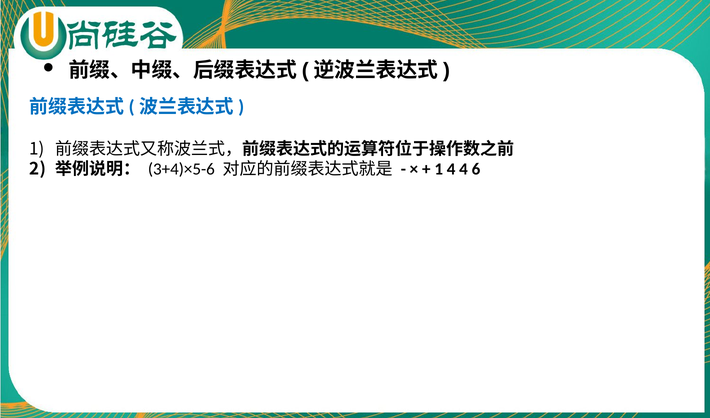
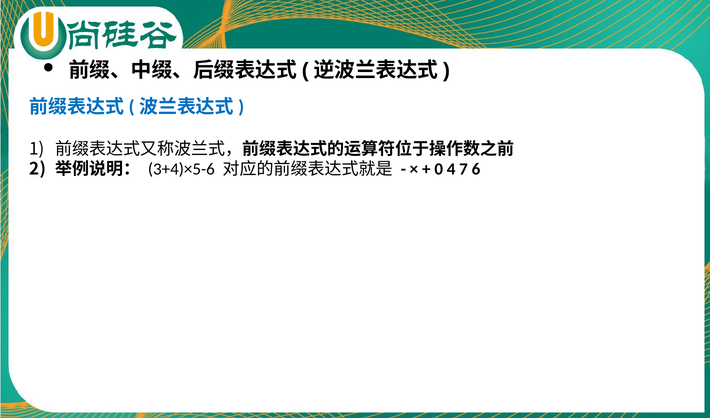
1 at (439, 169): 1 -> 0
4 4: 4 -> 7
